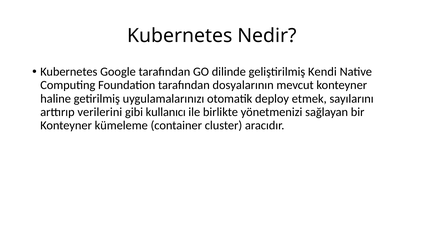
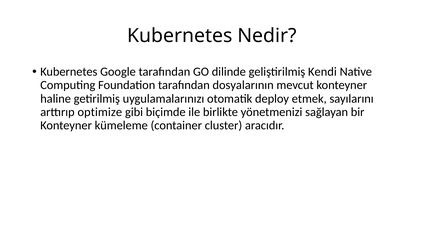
verilerini: verilerini -> optimize
kullanıcı: kullanıcı -> biçimde
